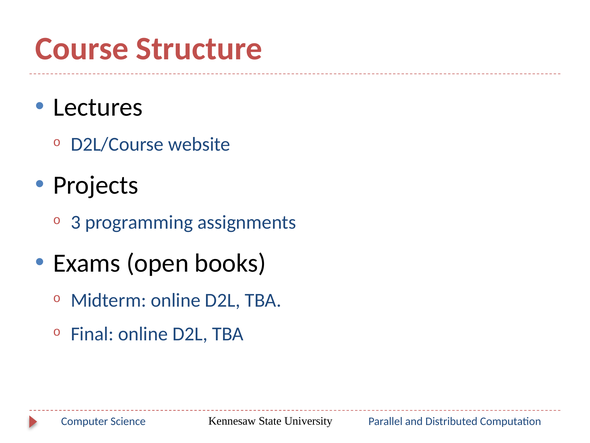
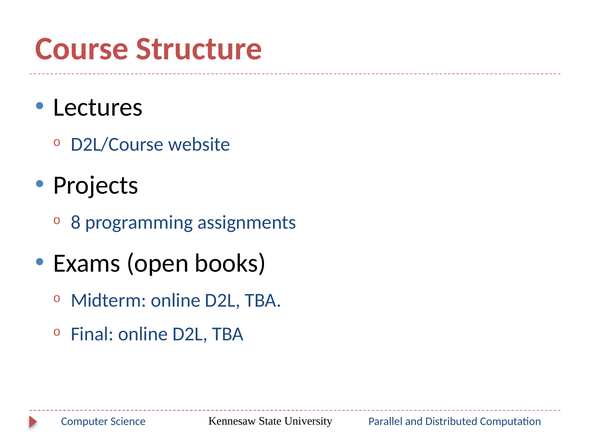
3: 3 -> 8
